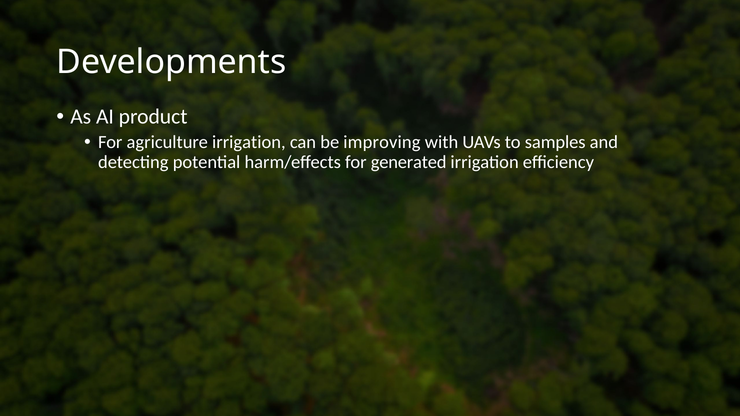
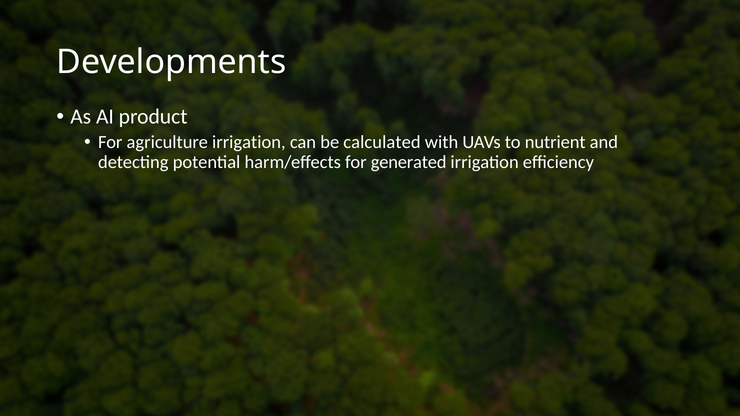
improving: improving -> calculated
samples: samples -> nutrient
